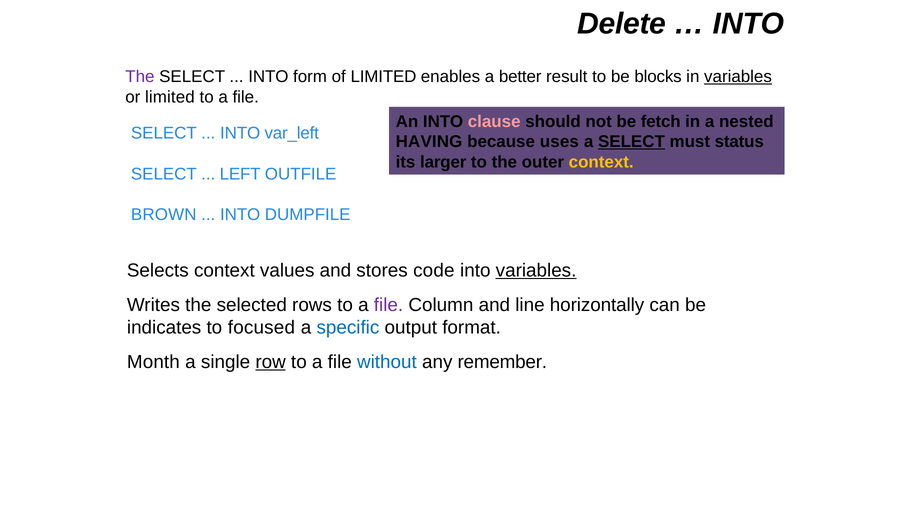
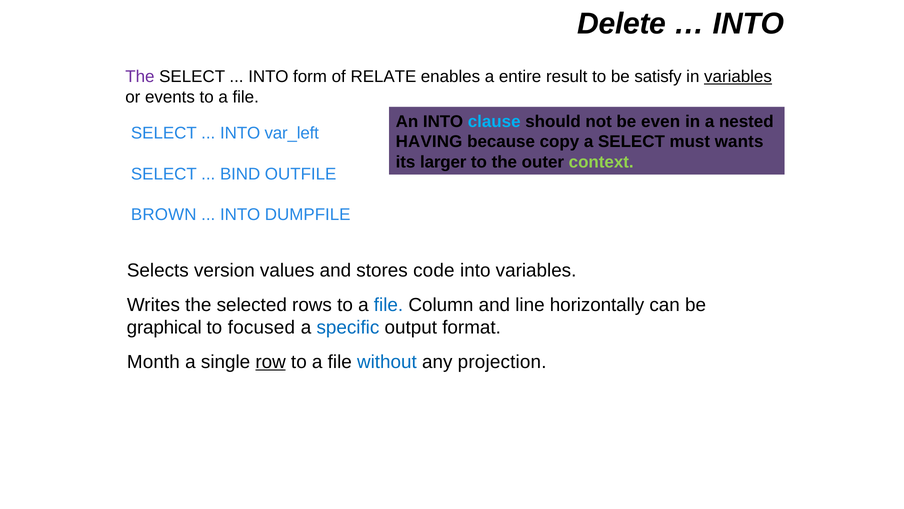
of LIMITED: LIMITED -> RELATE
better: better -> entire
blocks: blocks -> satisfy
or limited: limited -> events
clause colour: pink -> light blue
fetch: fetch -> even
uses: uses -> copy
SELECT at (631, 142) underline: present -> none
status: status -> wants
context at (601, 162) colour: yellow -> light green
LEFT: LEFT -> BIND
Selects context: context -> version
variables at (536, 270) underline: present -> none
file at (388, 305) colour: purple -> blue
indicates: indicates -> graphical
remember: remember -> projection
